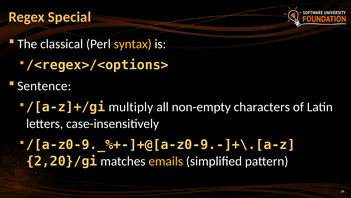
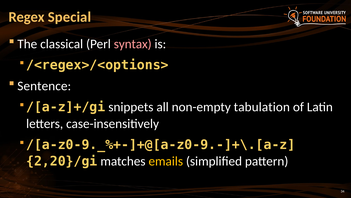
syntax colour: yellow -> pink
multiply: multiply -> snippets
characters: characters -> tabulation
